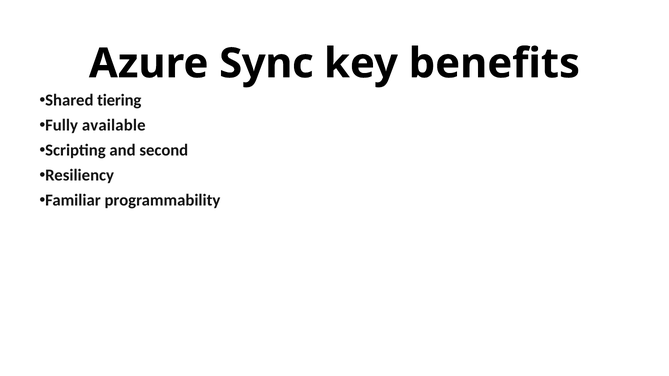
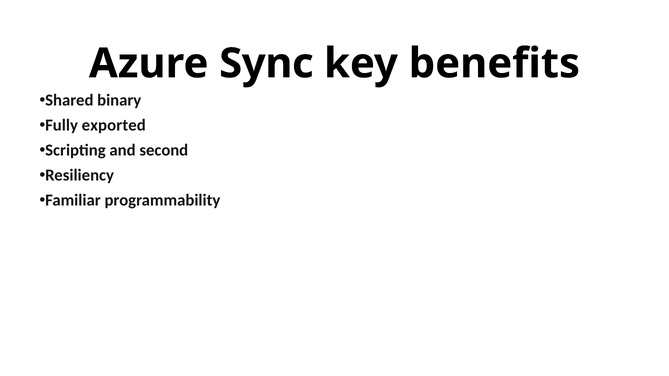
tiering: tiering -> binary
available: available -> exported
